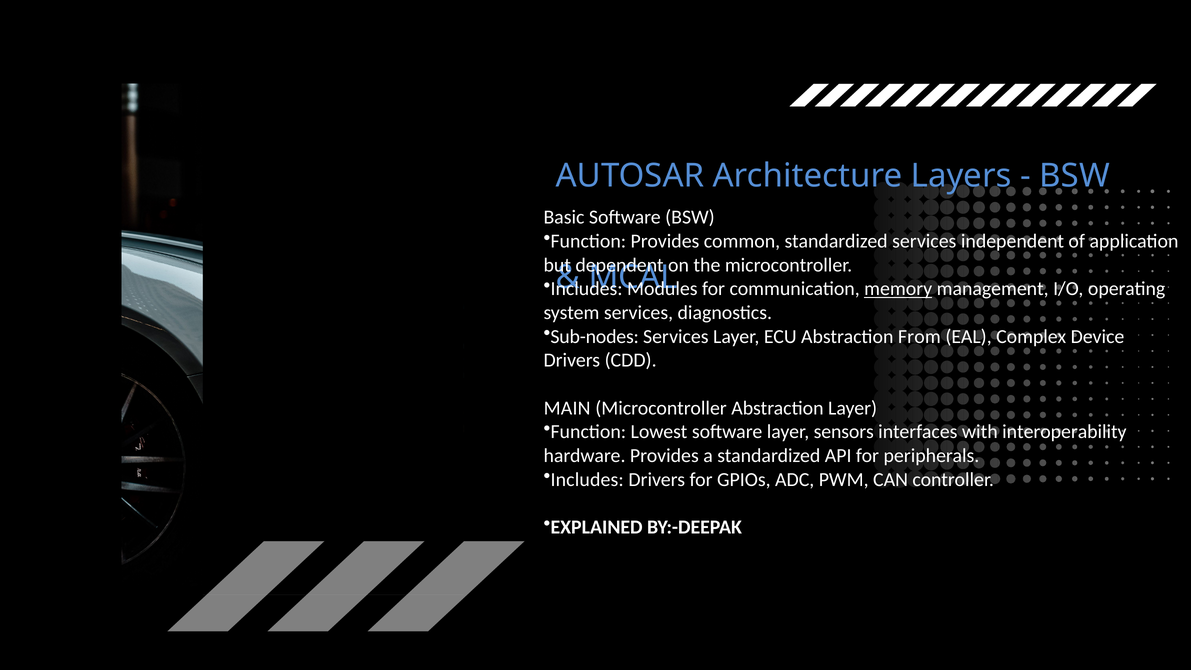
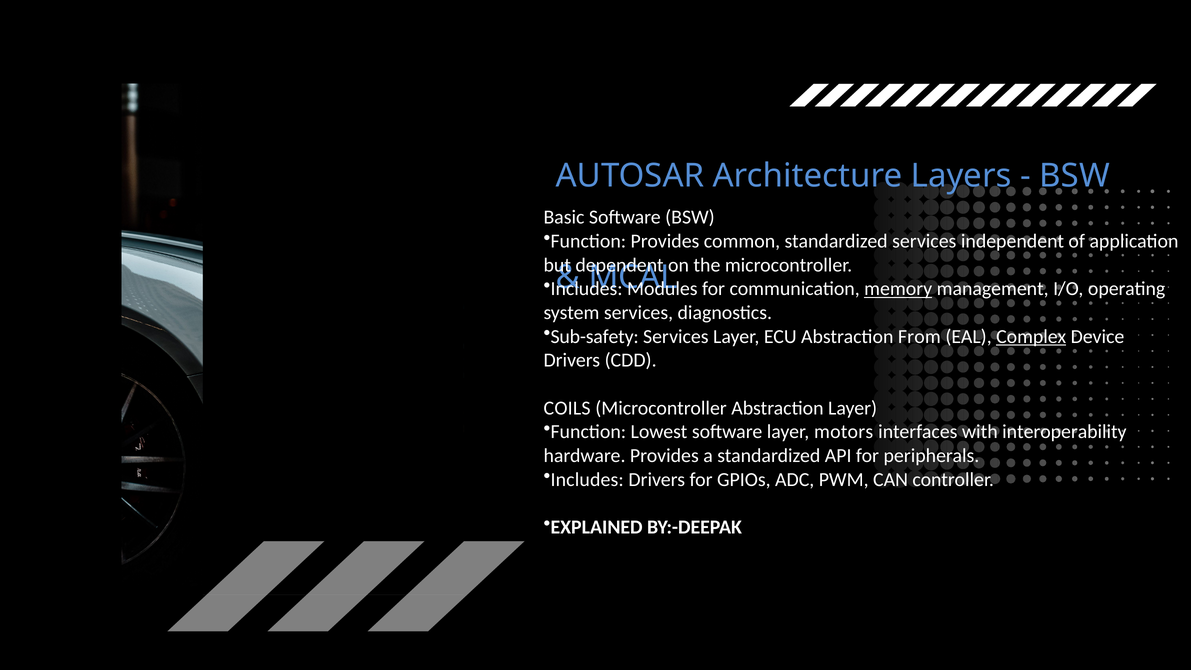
Sub-nodes: Sub-nodes -> Sub-safety
Complex underline: none -> present
MAIN: MAIN -> COILS
sensors: sensors -> motors
